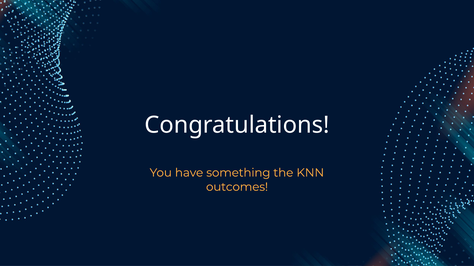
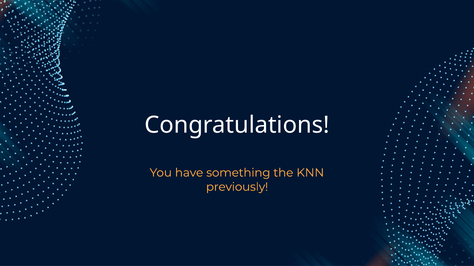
outcomes: outcomes -> previously
